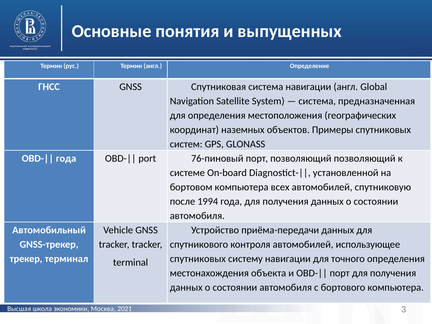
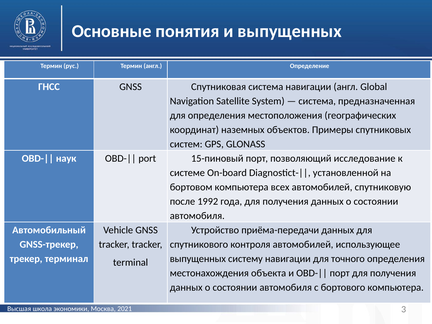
года at (66, 159): года -> наук
76-пиновый: 76-пиновый -> 15-пиновый
позволяющий позволяющий: позволяющий -> исследование
1994: 1994 -> 1992
спутниковых at (198, 259): спутниковых -> выпущенных
